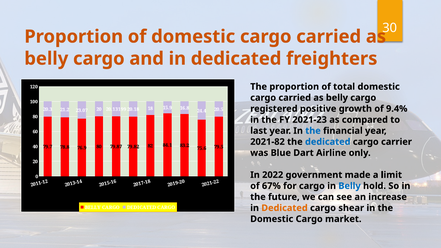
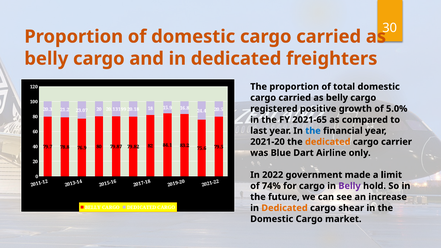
9.4%: 9.4% -> 5.0%
2021-23: 2021-23 -> 2021-65
2021-82: 2021-82 -> 2021-20
dedicated at (328, 142) colour: blue -> orange
67%: 67% -> 74%
Belly at (350, 186) colour: blue -> purple
